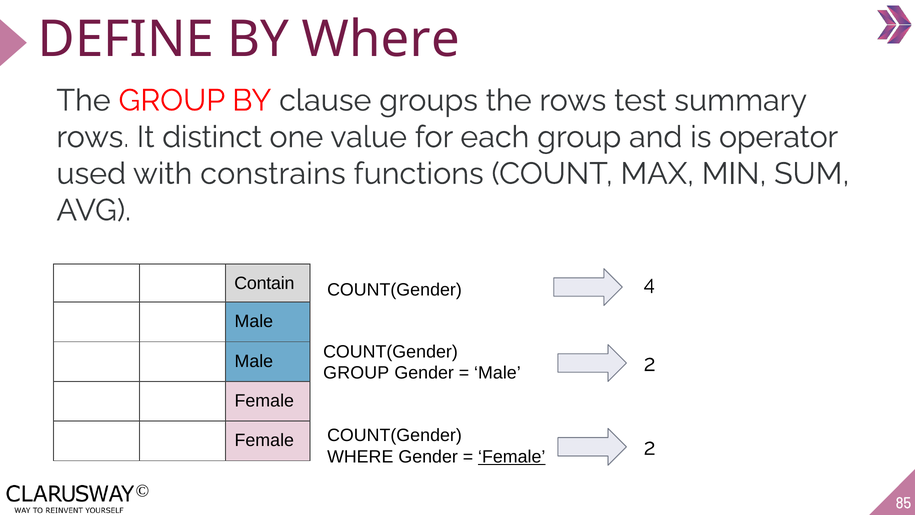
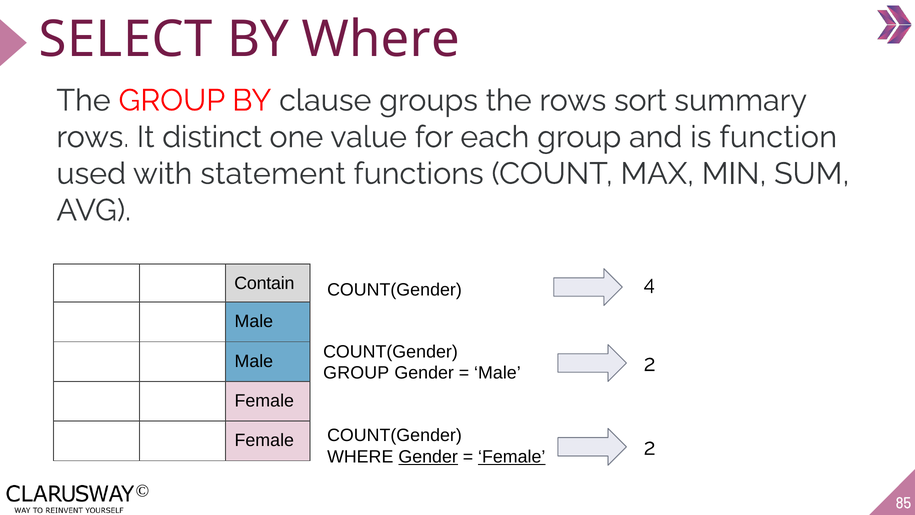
DEFINE: DEFINE -> SELECT
test: test -> sort
operator: operator -> function
constrains: constrains -> statement
Gender at (428, 457) underline: none -> present
